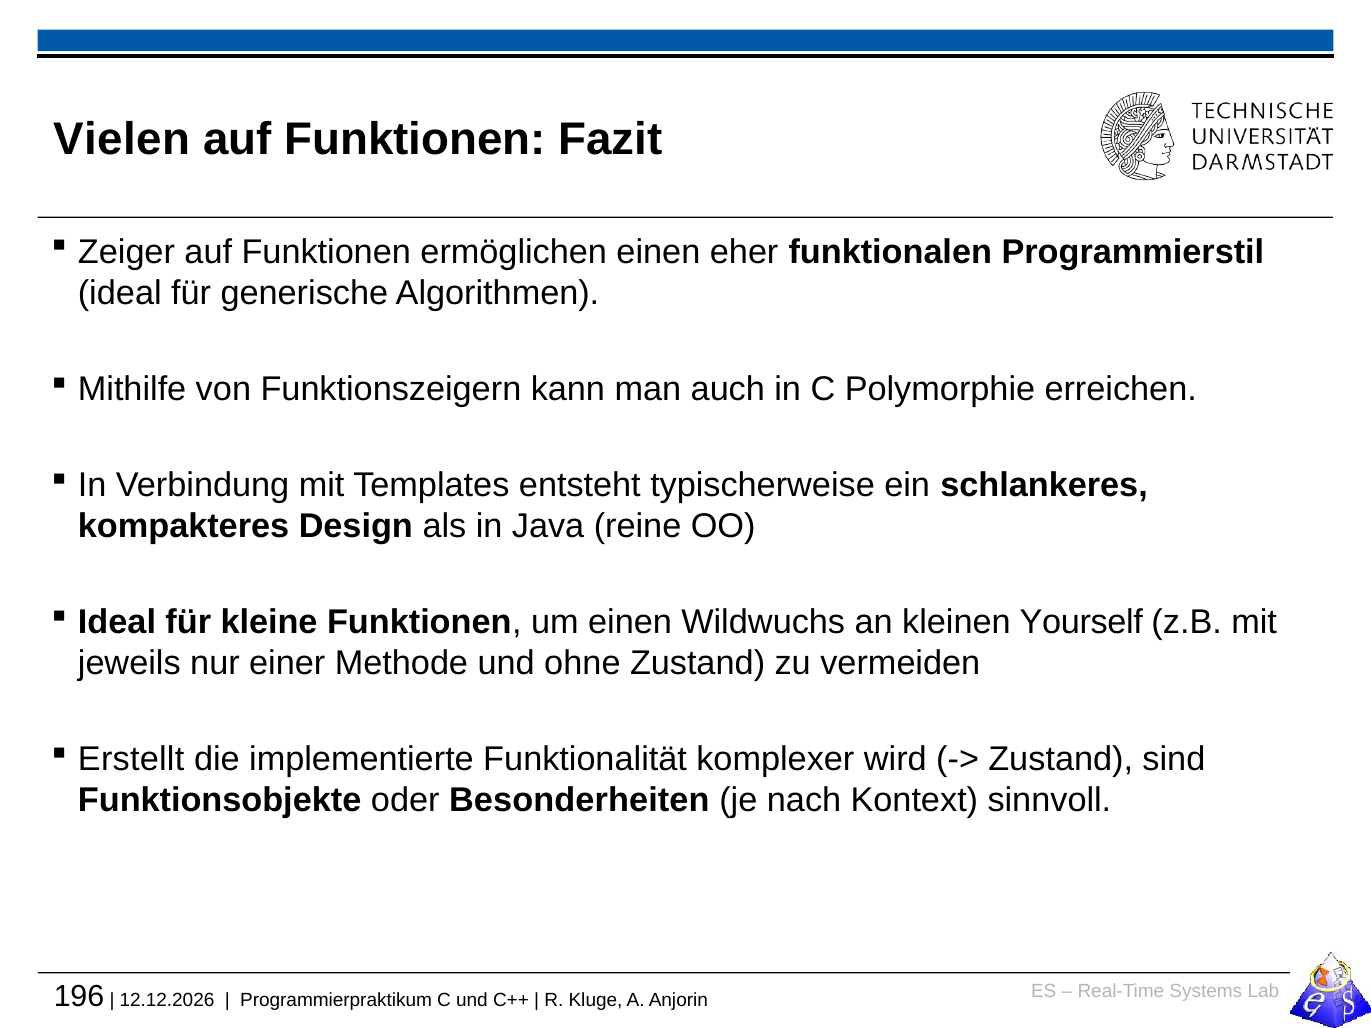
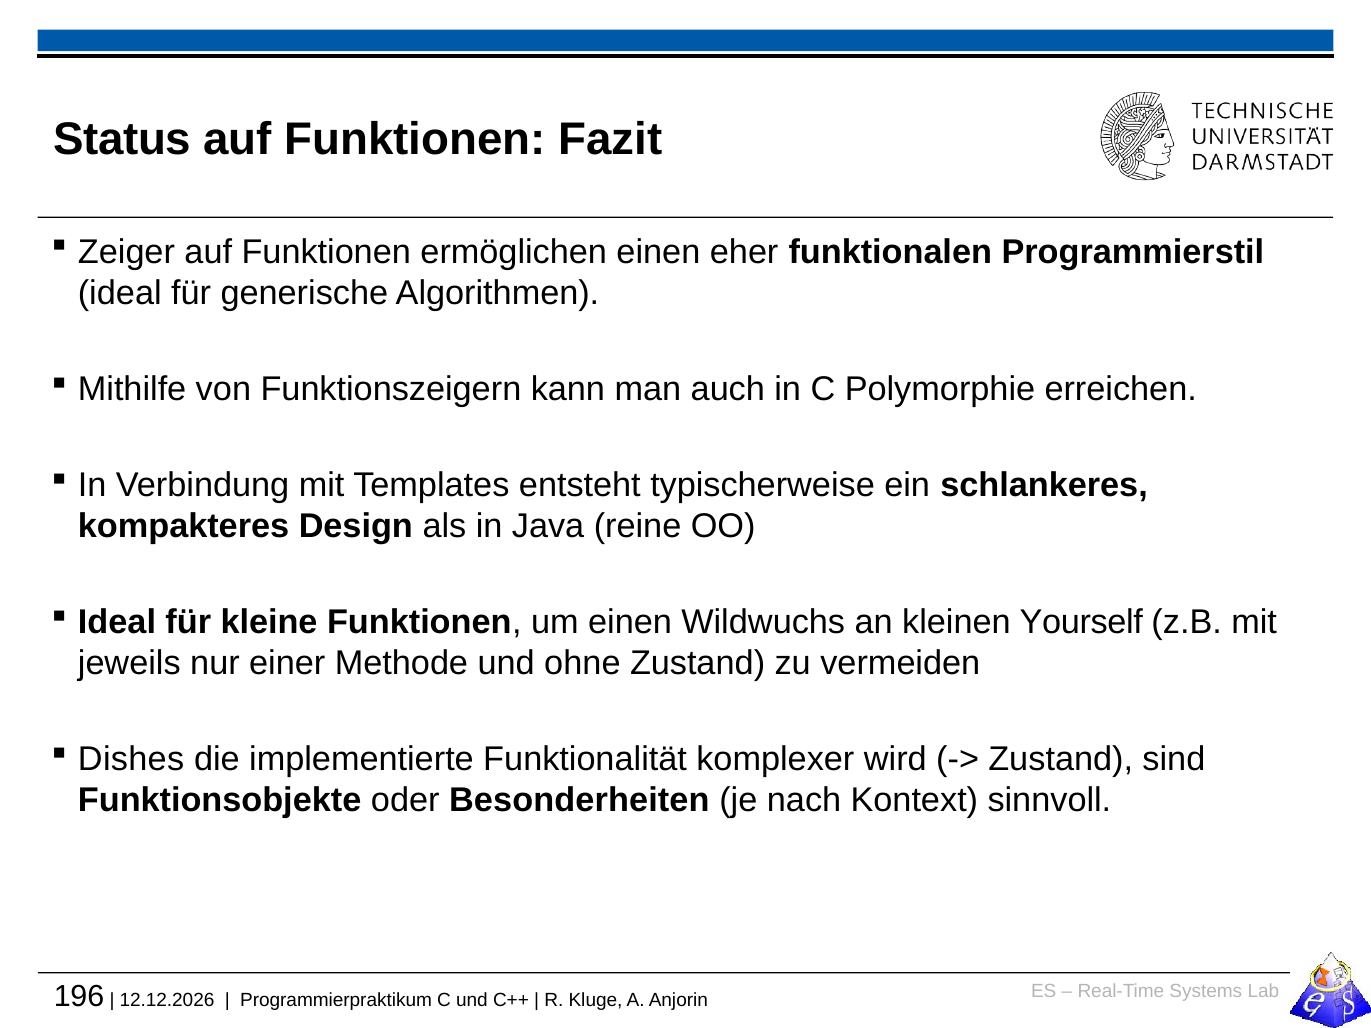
Vielen: Vielen -> Status
Erstellt: Erstellt -> Dishes
